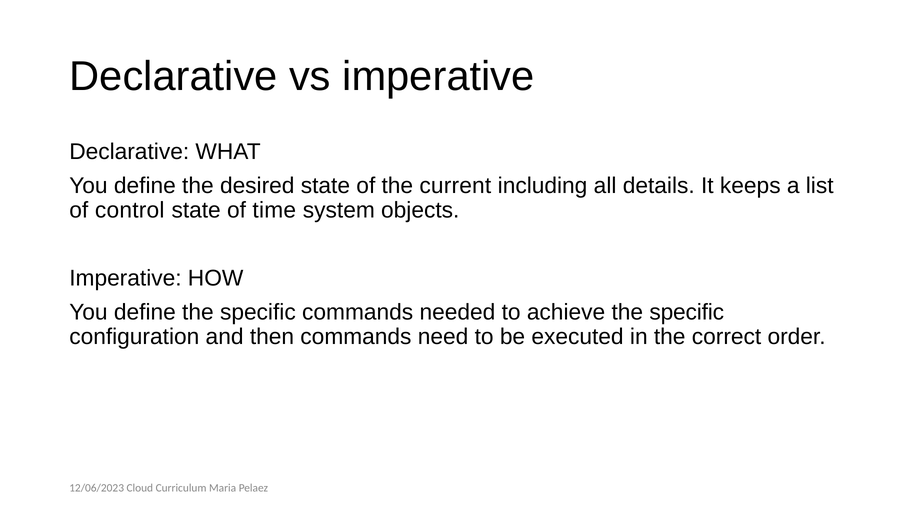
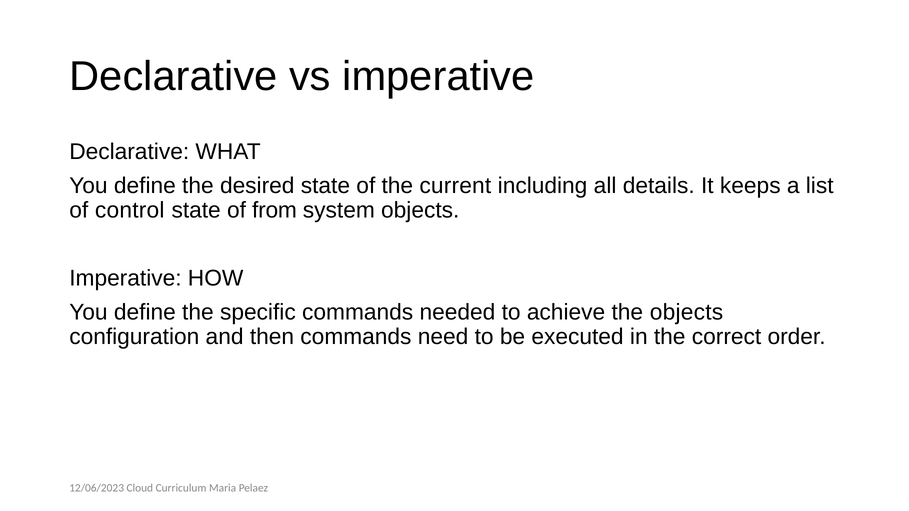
time: time -> from
achieve the specific: specific -> objects
